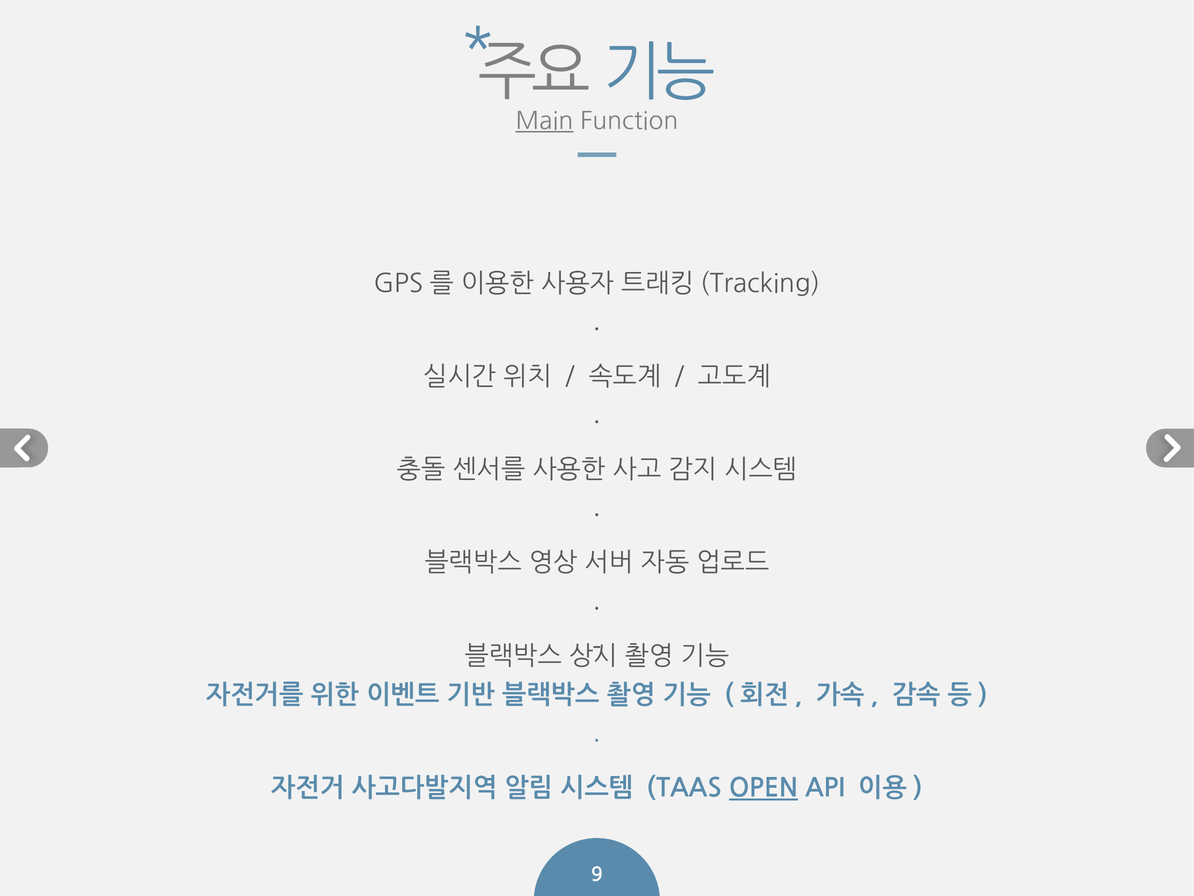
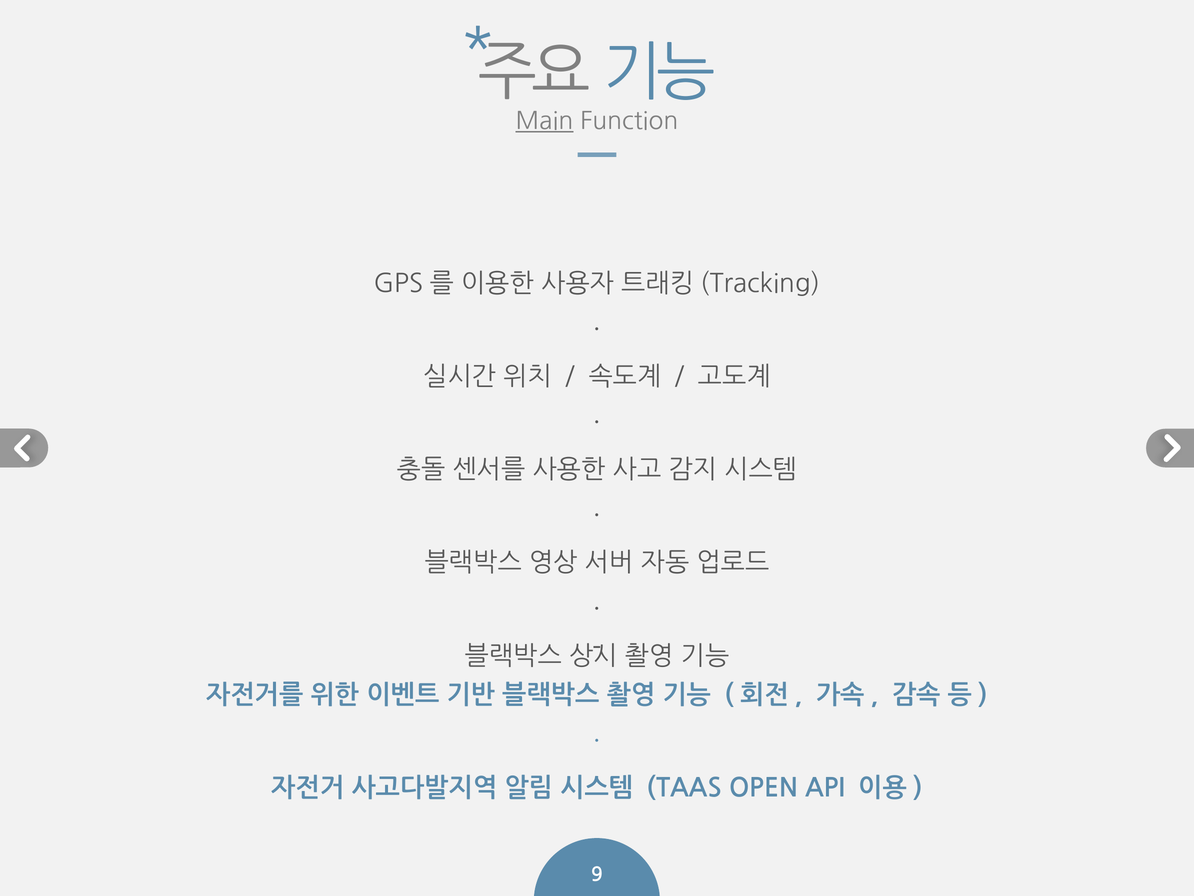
OPEN underline: present -> none
